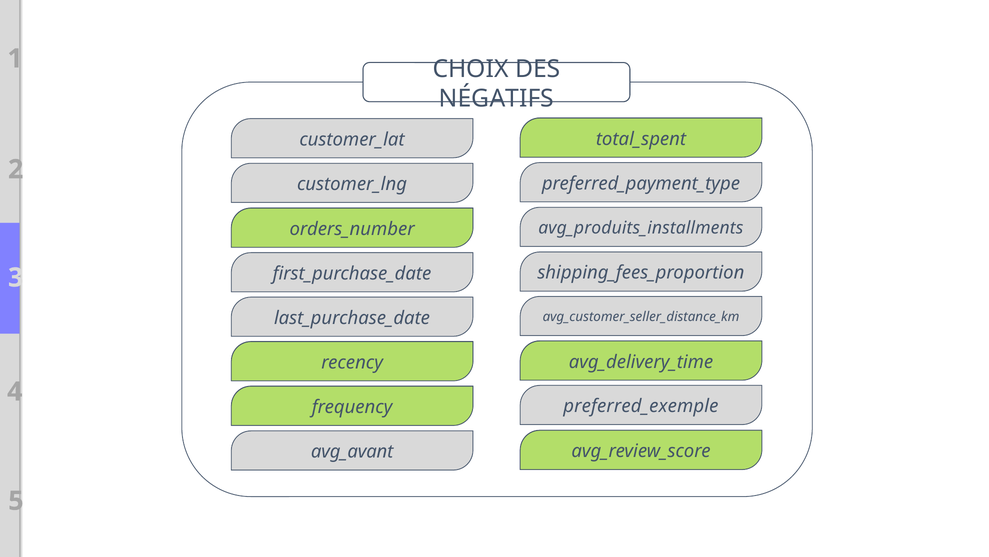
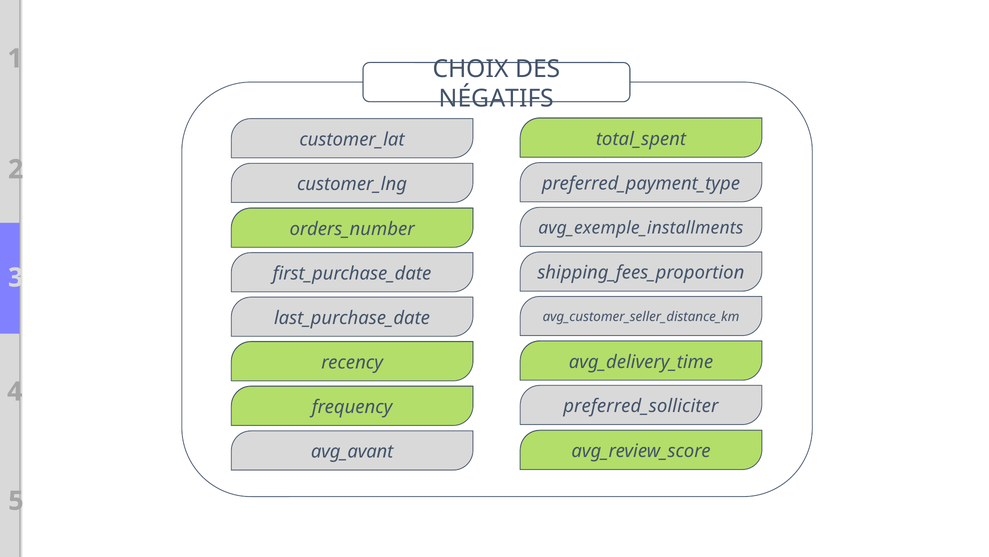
avg_produits_installments: avg_produits_installments -> avg_exemple_installments
preferred_exemple: preferred_exemple -> preferred_solliciter
